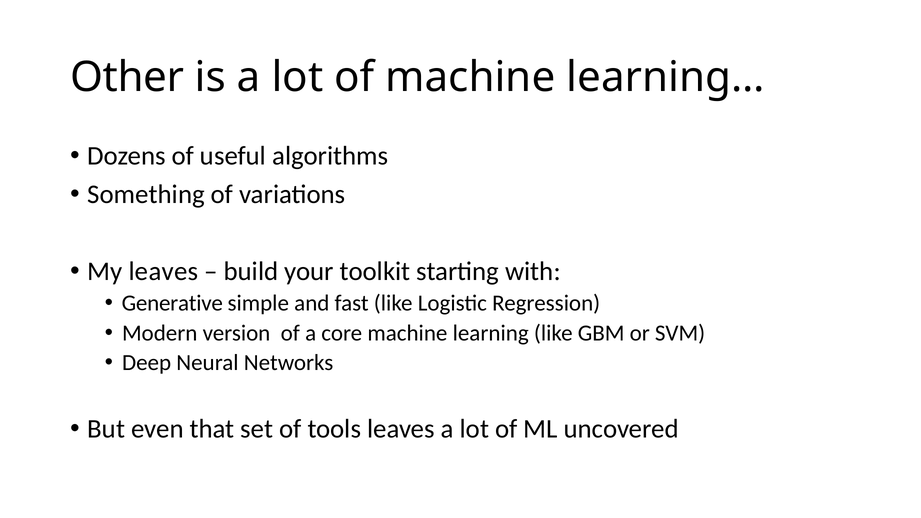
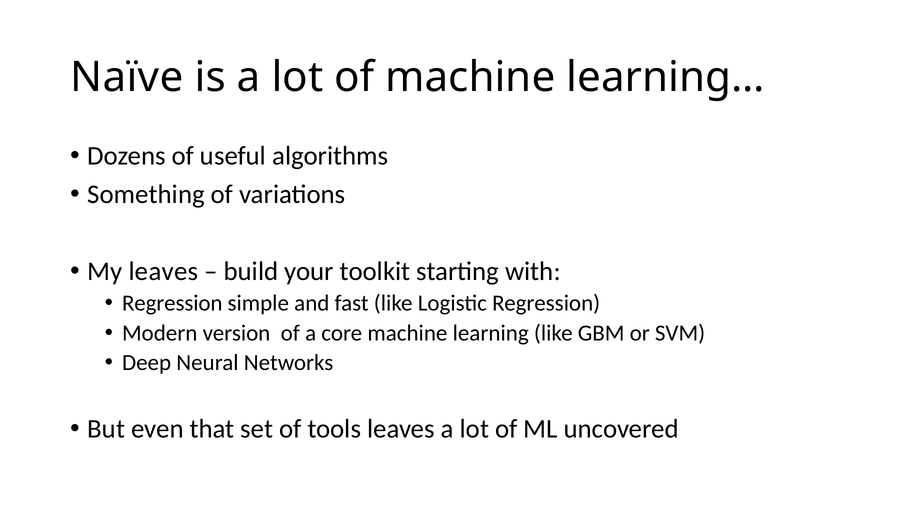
Other: Other -> Naïve
Generative at (172, 303): Generative -> Regression
